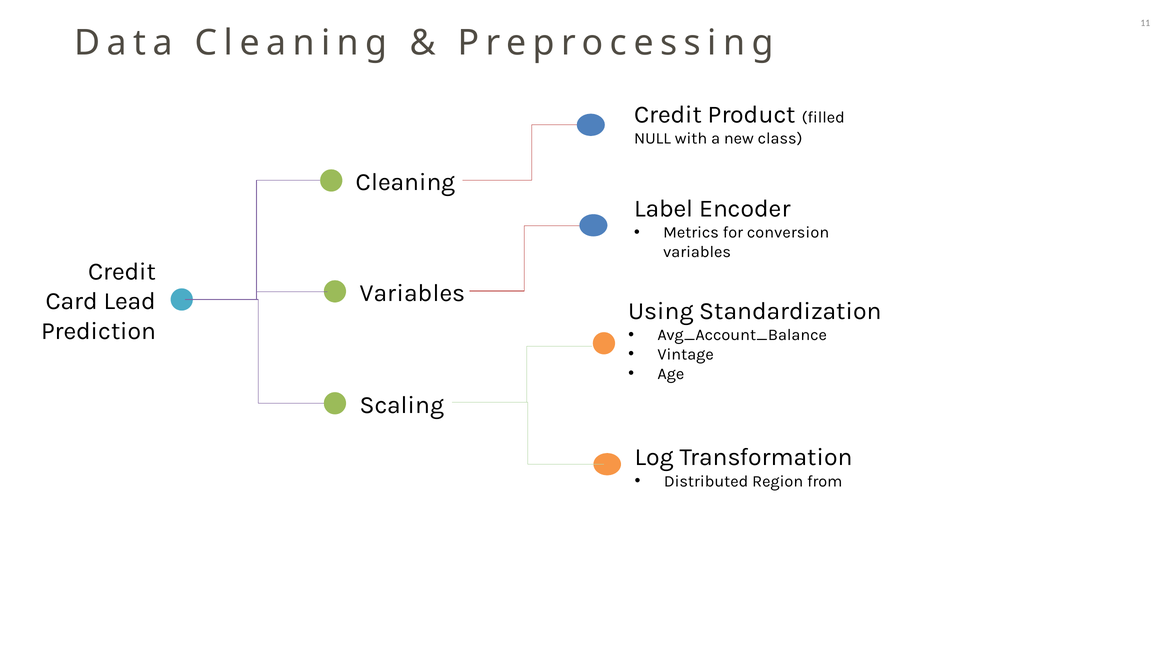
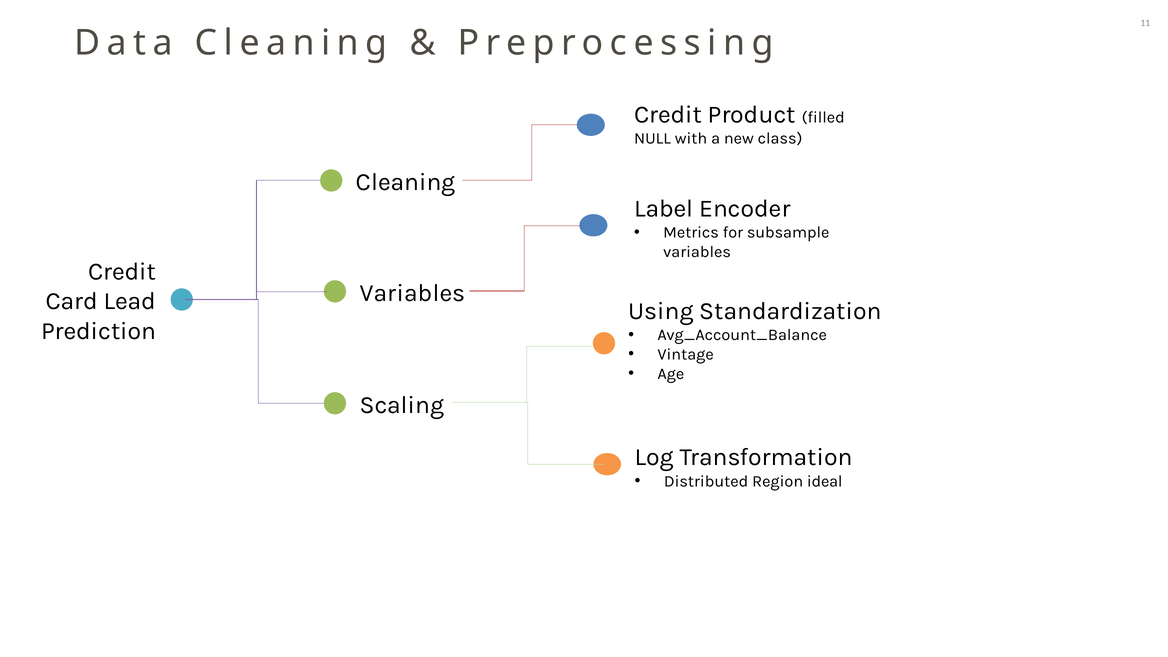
conversion: conversion -> subsample
from: from -> ideal
